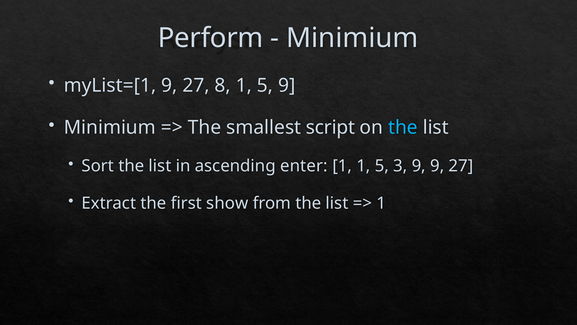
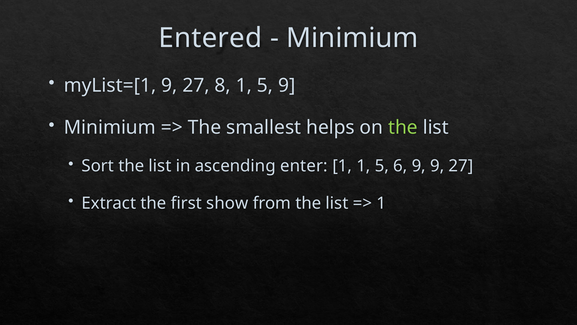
Perform: Perform -> Entered
script: script -> helps
the at (403, 127) colour: light blue -> light green
3: 3 -> 6
